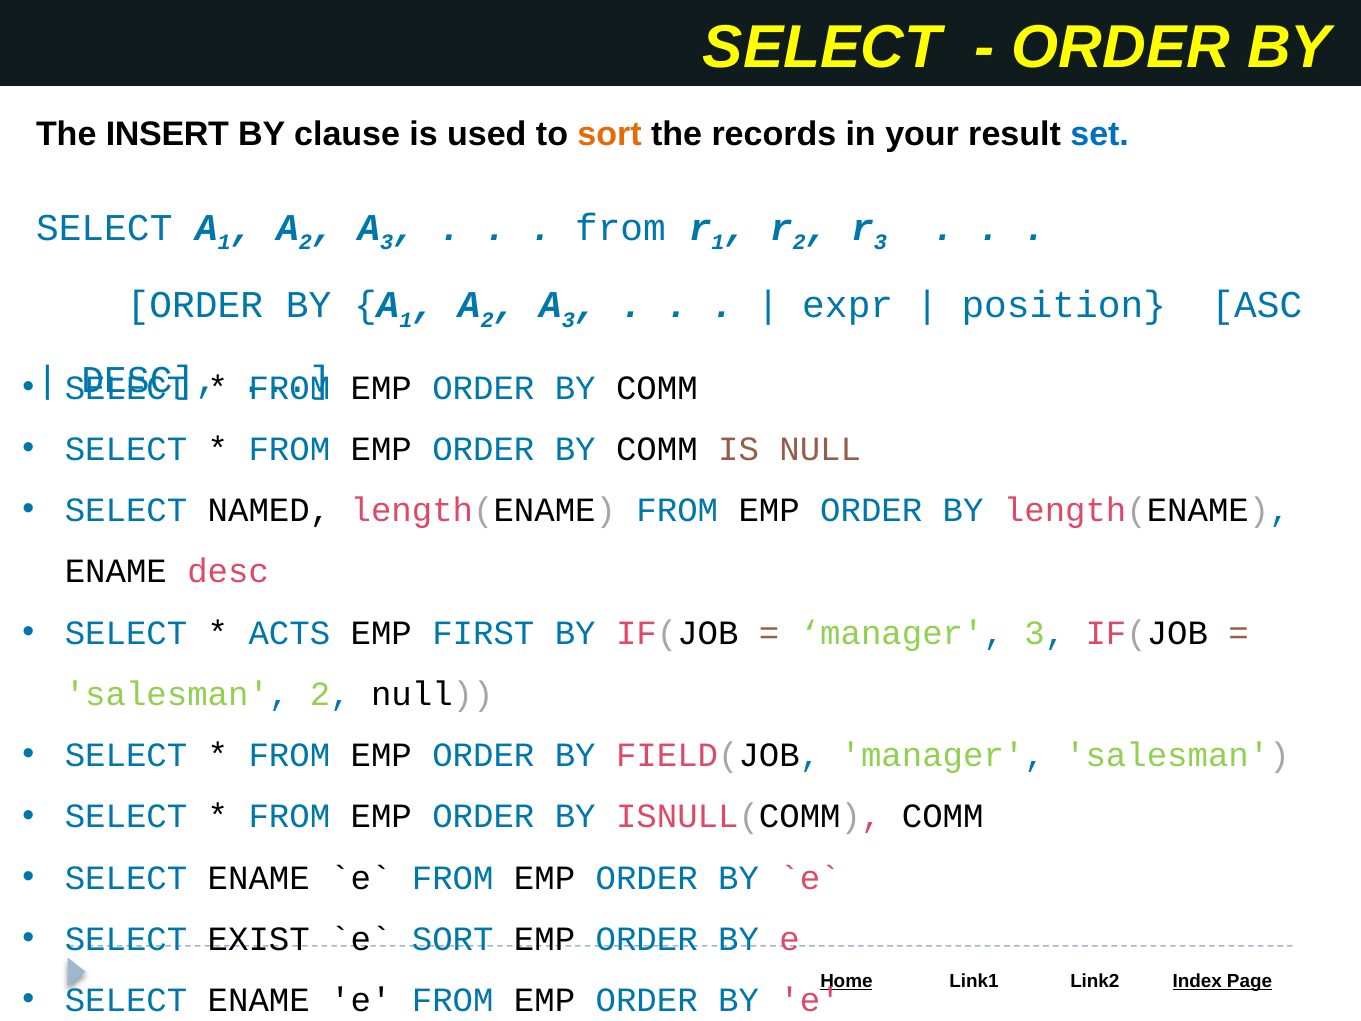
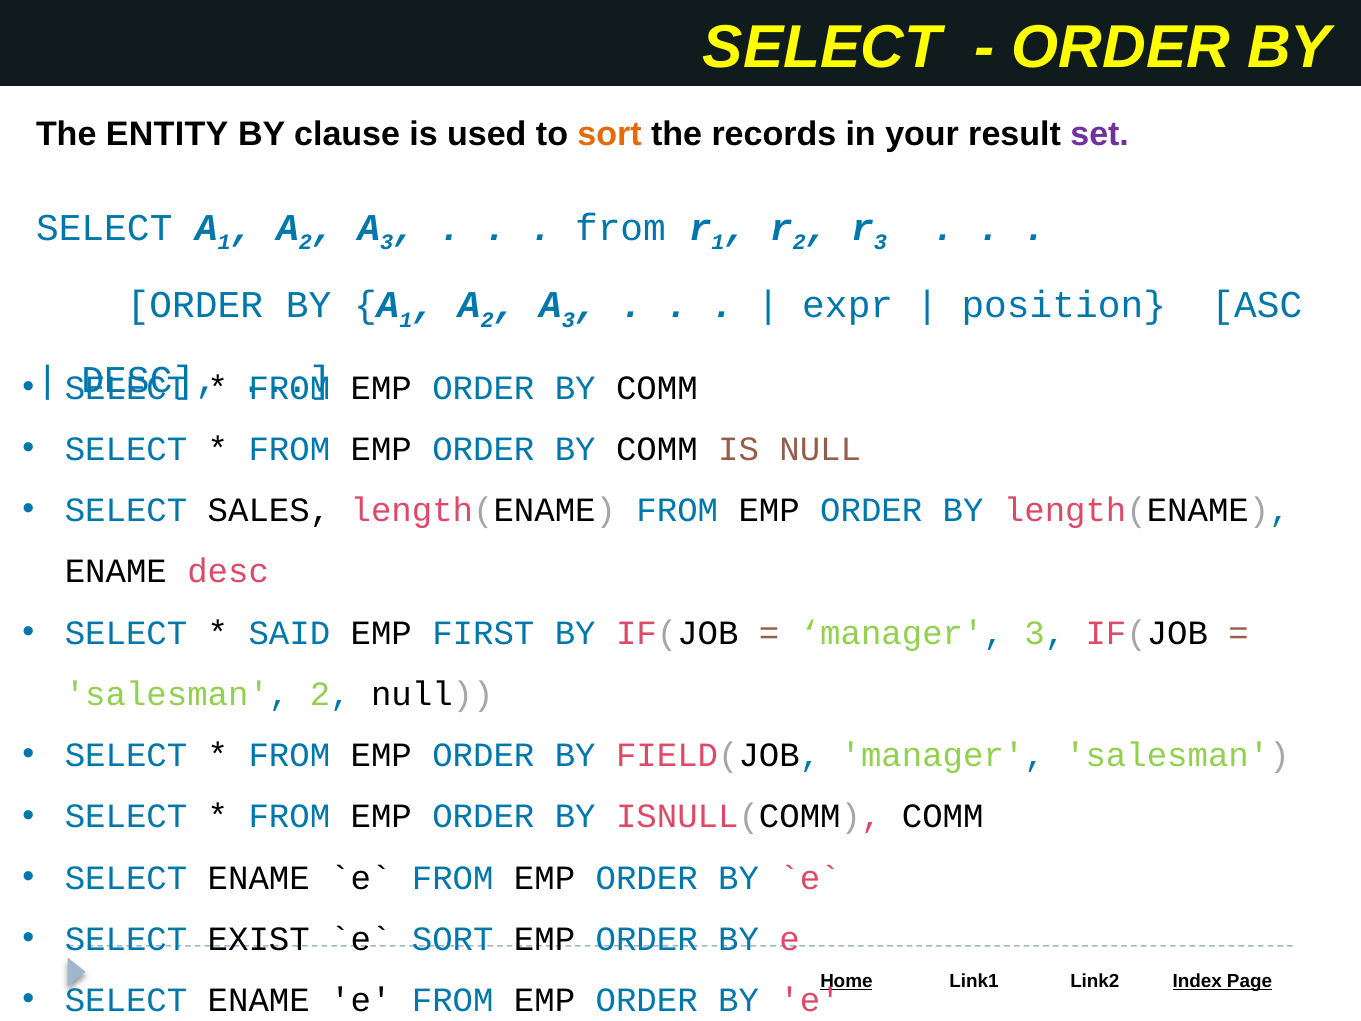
INSERT: INSERT -> ENTITY
set colour: blue -> purple
NAMED: NAMED -> SALES
ACTS: ACTS -> SAID
